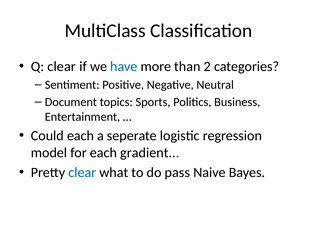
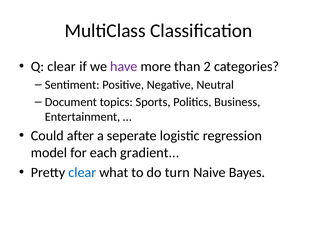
have colour: blue -> purple
Could each: each -> after
pass: pass -> turn
